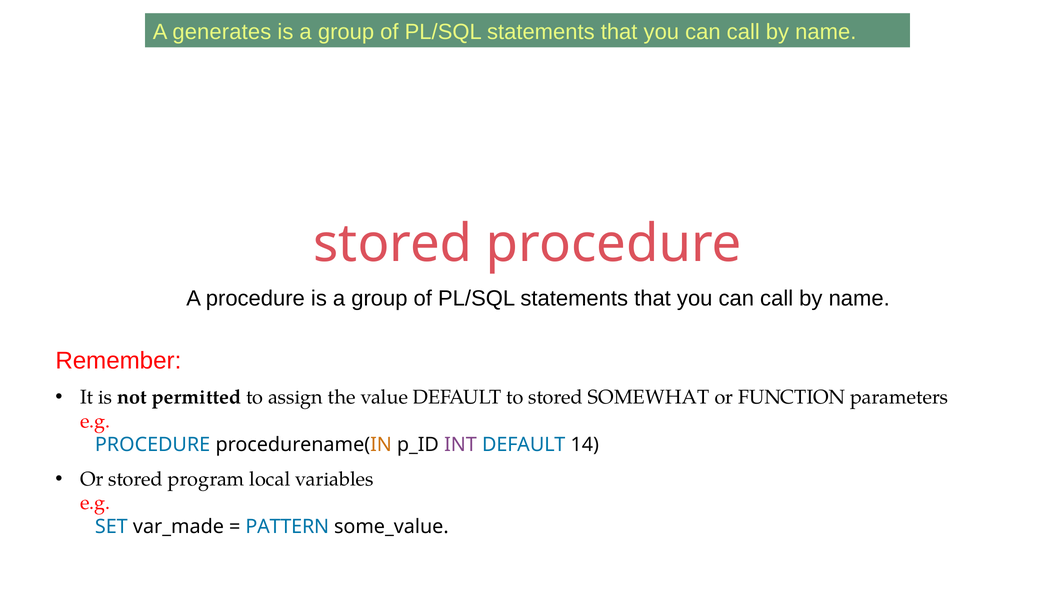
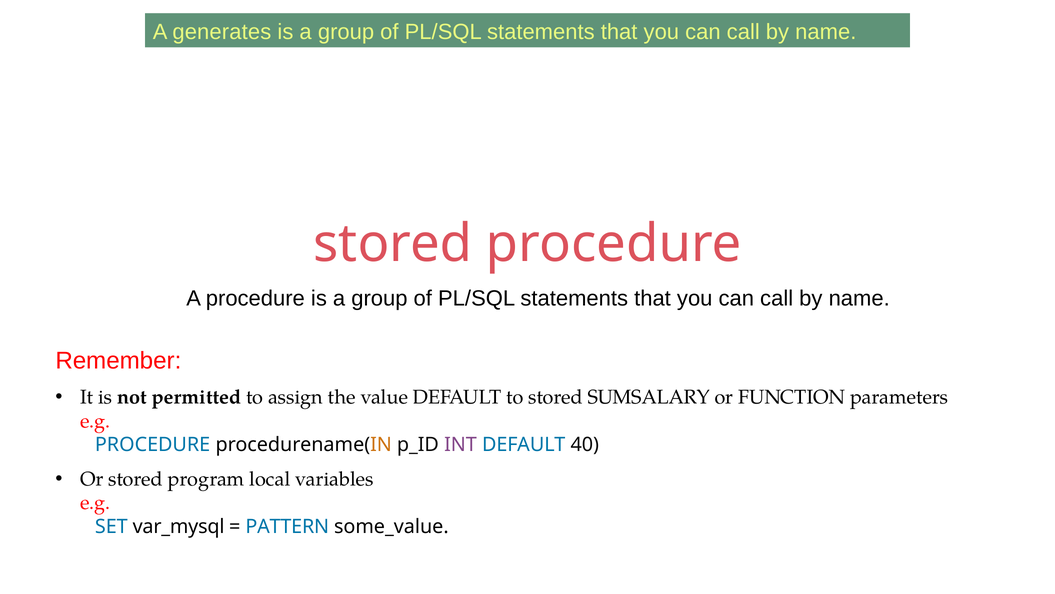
SOMEWHAT: SOMEWHAT -> SUMSALARY
14: 14 -> 40
var_made: var_made -> var_mysql
